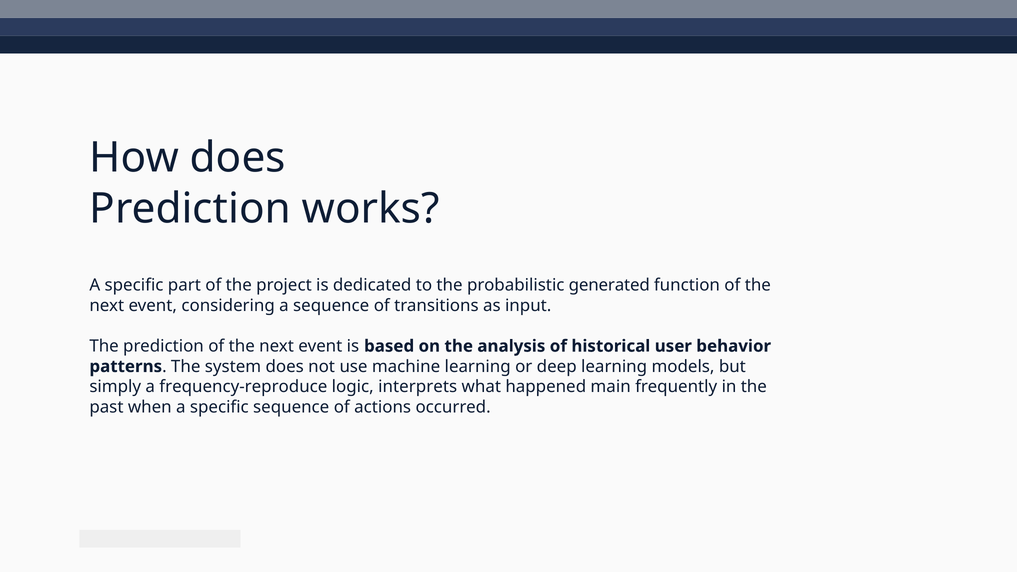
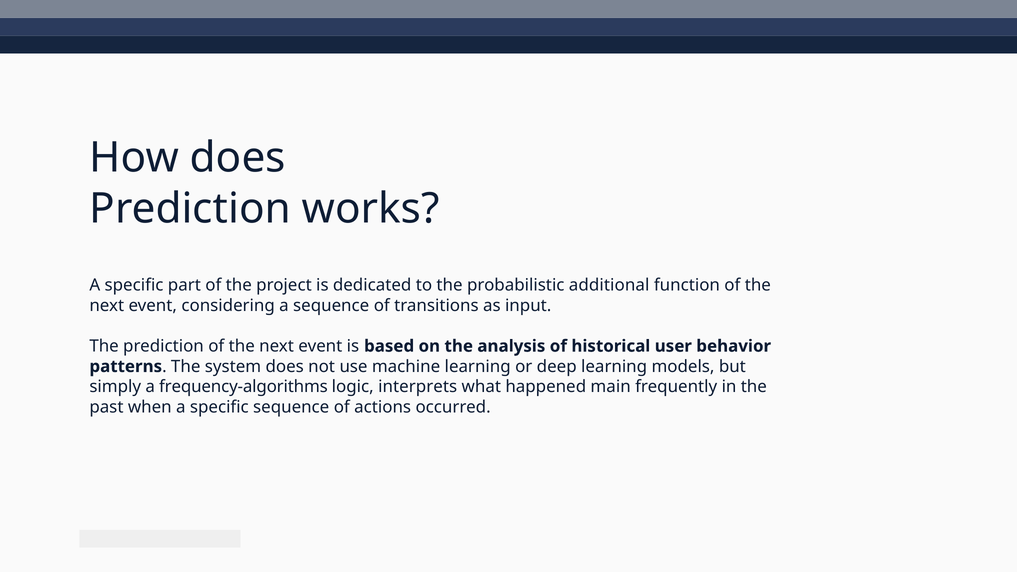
generated: generated -> additional
frequency-reproduce: frequency-reproduce -> frequency-algorithms
